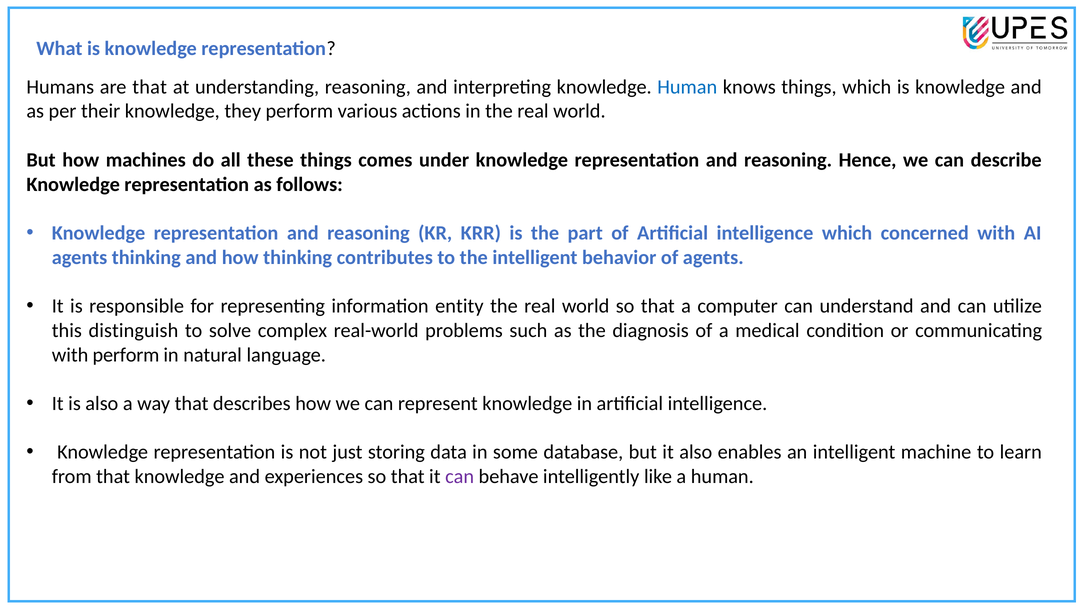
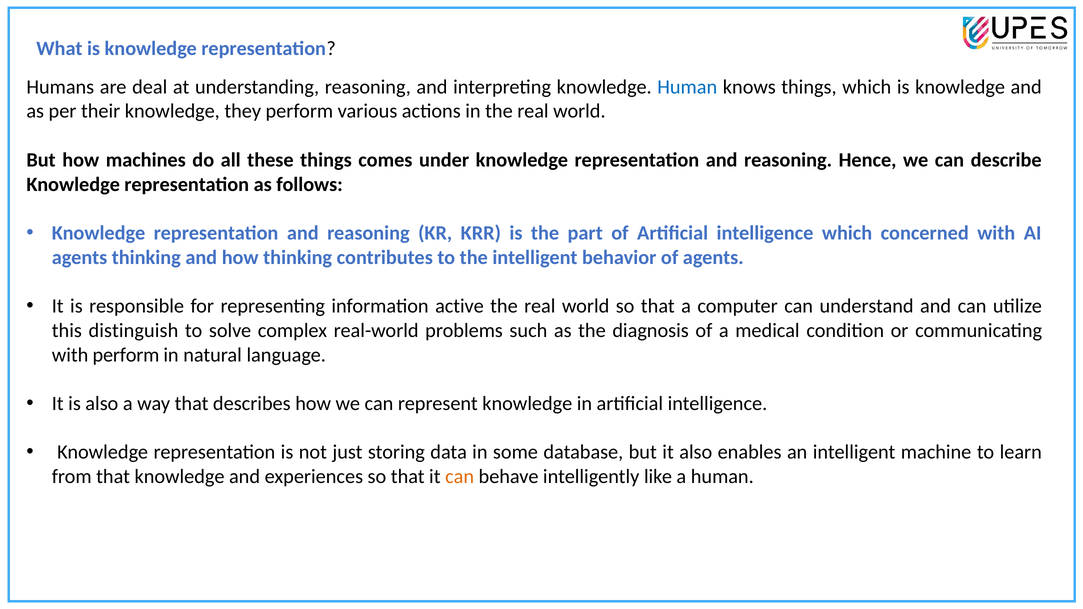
are that: that -> deal
entity: entity -> active
can at (460, 477) colour: purple -> orange
